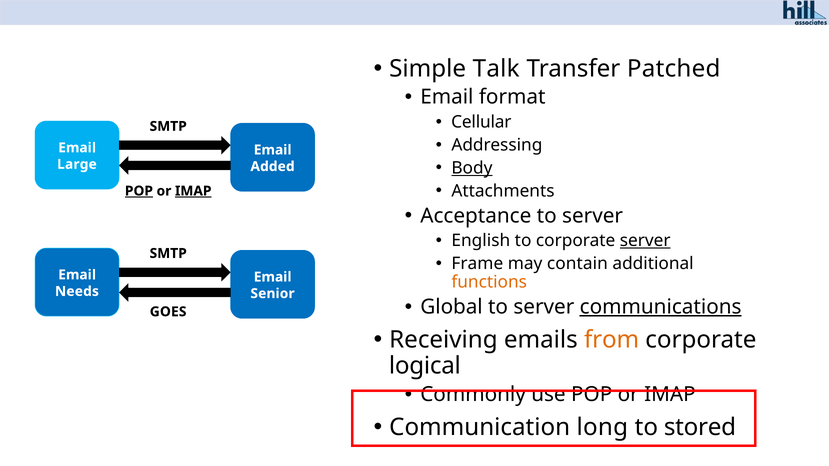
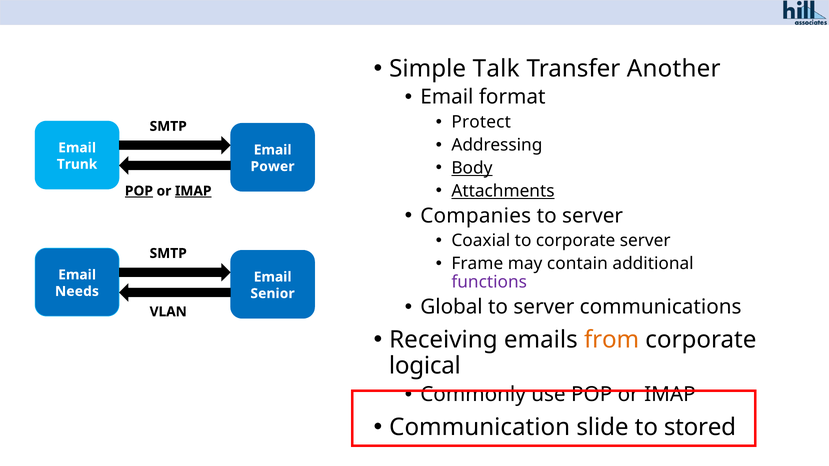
Patched: Patched -> Another
Cellular: Cellular -> Protect
Large: Large -> Trunk
Added: Added -> Power
Attachments underline: none -> present
Acceptance: Acceptance -> Companies
English: English -> Coaxial
server at (645, 241) underline: present -> none
functions colour: orange -> purple
communications underline: present -> none
GOES: GOES -> VLAN
long: long -> slide
